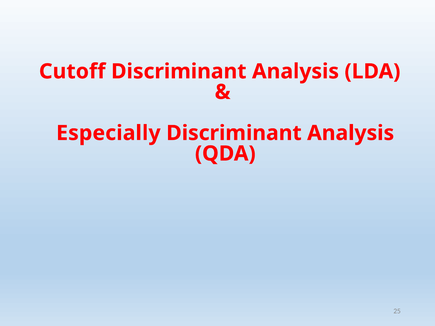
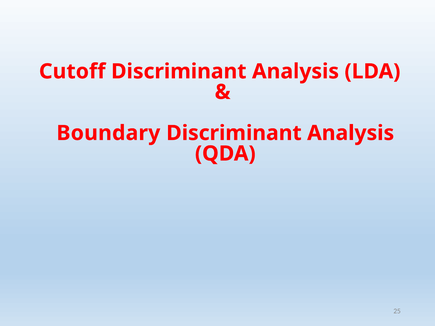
Especially: Especially -> Boundary
